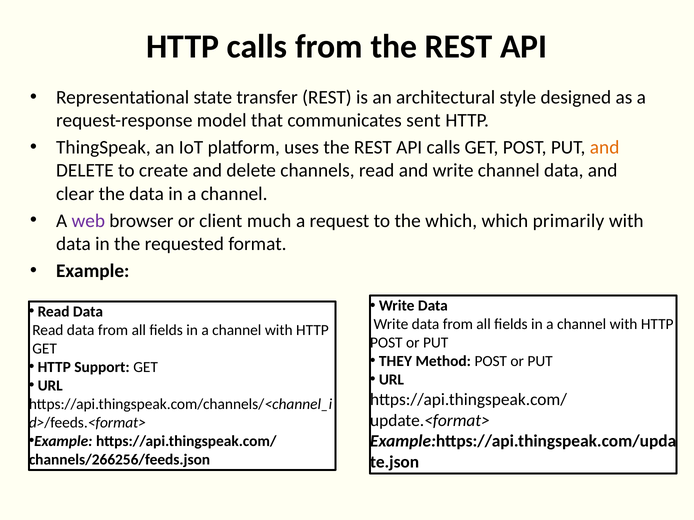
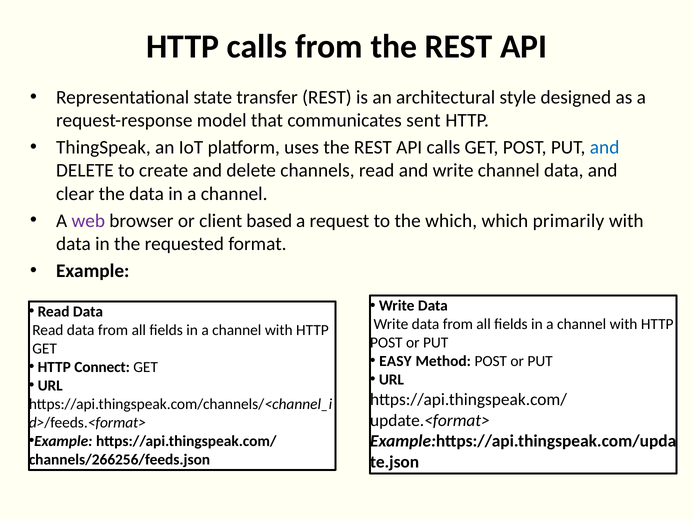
and at (605, 148) colour: orange -> blue
much: much -> based
THEY: THEY -> EASY
Support: Support -> Connect
